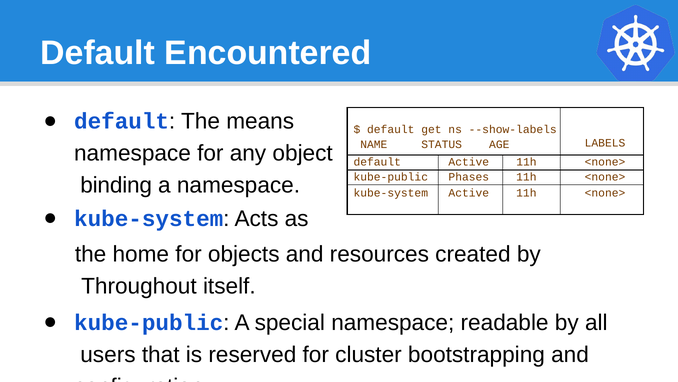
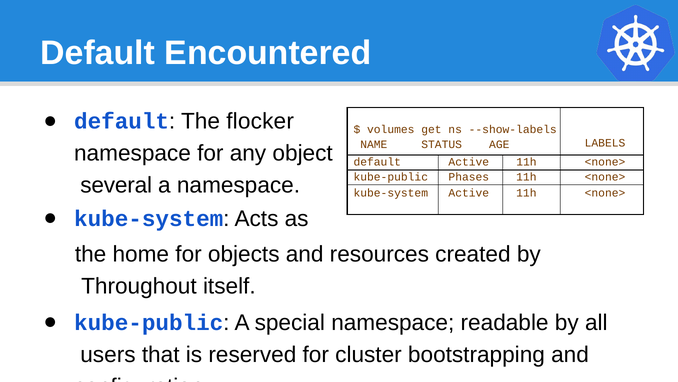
means: means -> flocker
default at (391, 129): default -> volumes
binding: binding -> several
